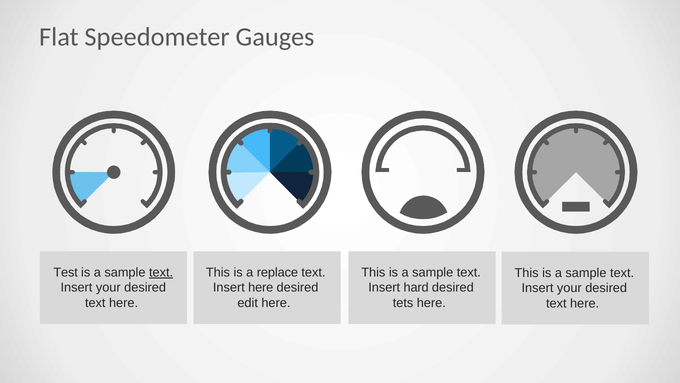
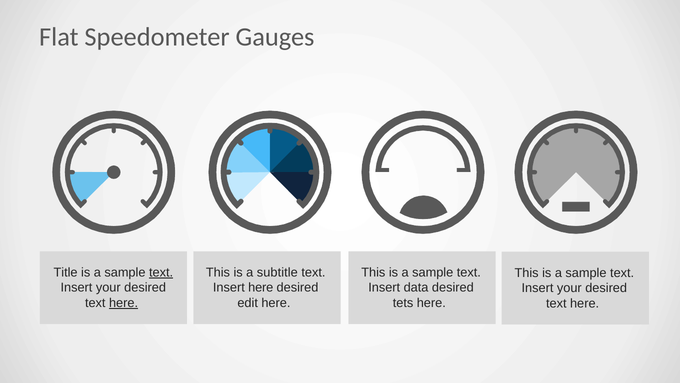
Test: Test -> Title
replace: replace -> subtitle
hard: hard -> data
here at (124, 303) underline: none -> present
